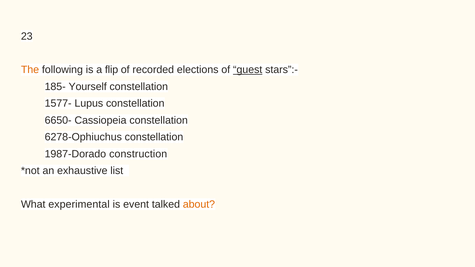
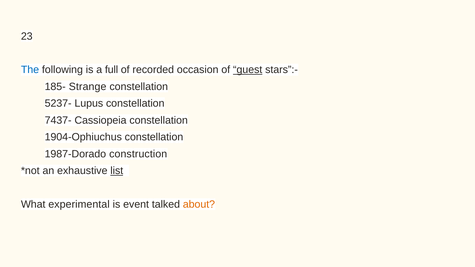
The colour: orange -> blue
flip: flip -> full
elections: elections -> occasion
Yourself: Yourself -> Strange
1577-: 1577- -> 5237-
6650-: 6650- -> 7437-
6278-Ophiuchus: 6278-Ophiuchus -> 1904-Ophiuchus
list underline: none -> present
